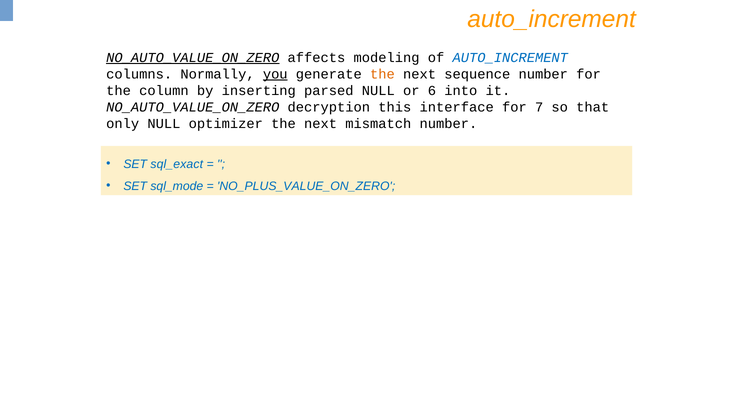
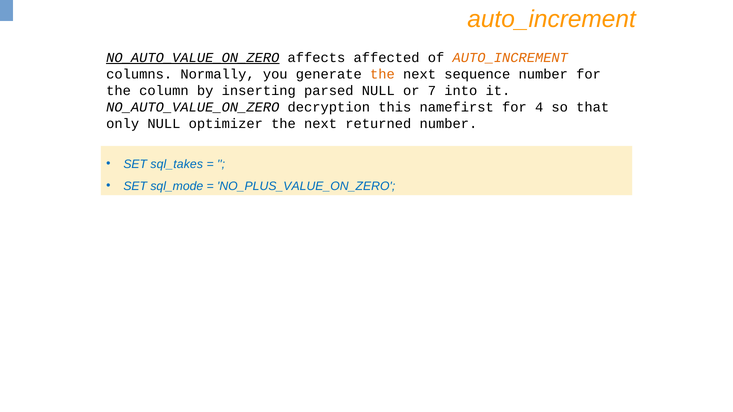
modeling: modeling -> affected
AUTO_INCREMENT at (510, 58) colour: blue -> orange
you underline: present -> none
6: 6 -> 7
interface: interface -> namefirst
7: 7 -> 4
mismatch: mismatch -> returned
sql_exact: sql_exact -> sql_takes
